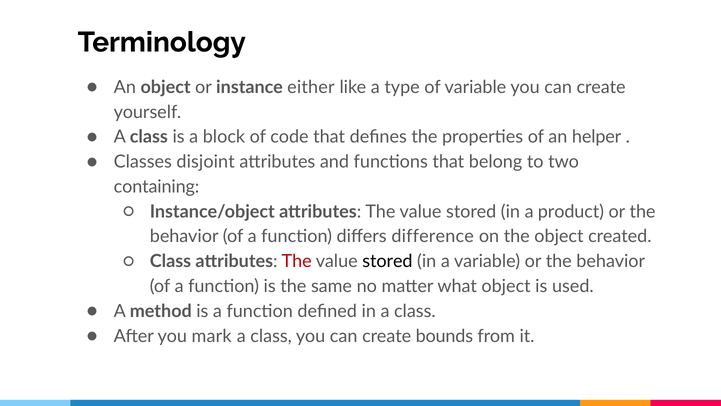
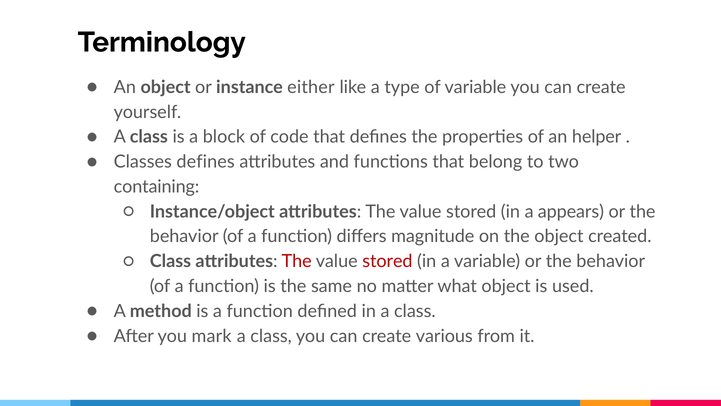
Classes disjoint: disjoint -> defines
product: product -> appears
difference: difference -> magnitude
stored at (387, 261) colour: black -> red
bounds: bounds -> various
